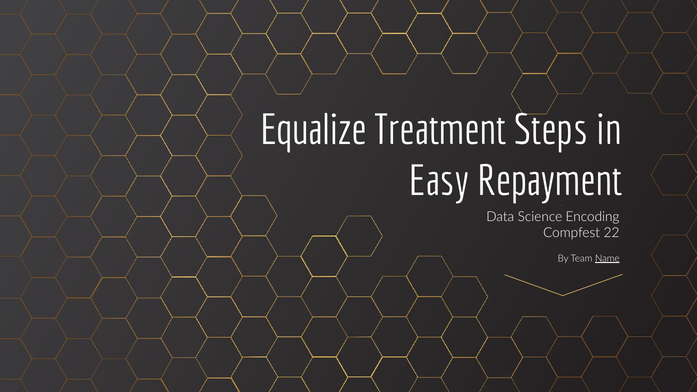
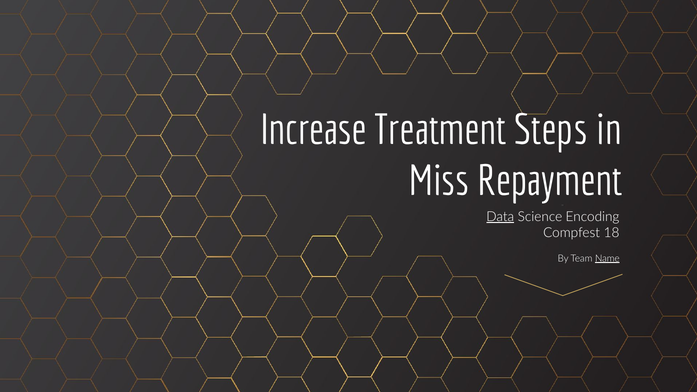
Equalize: Equalize -> Increase
Easy: Easy -> Miss
Data underline: none -> present
22: 22 -> 18
